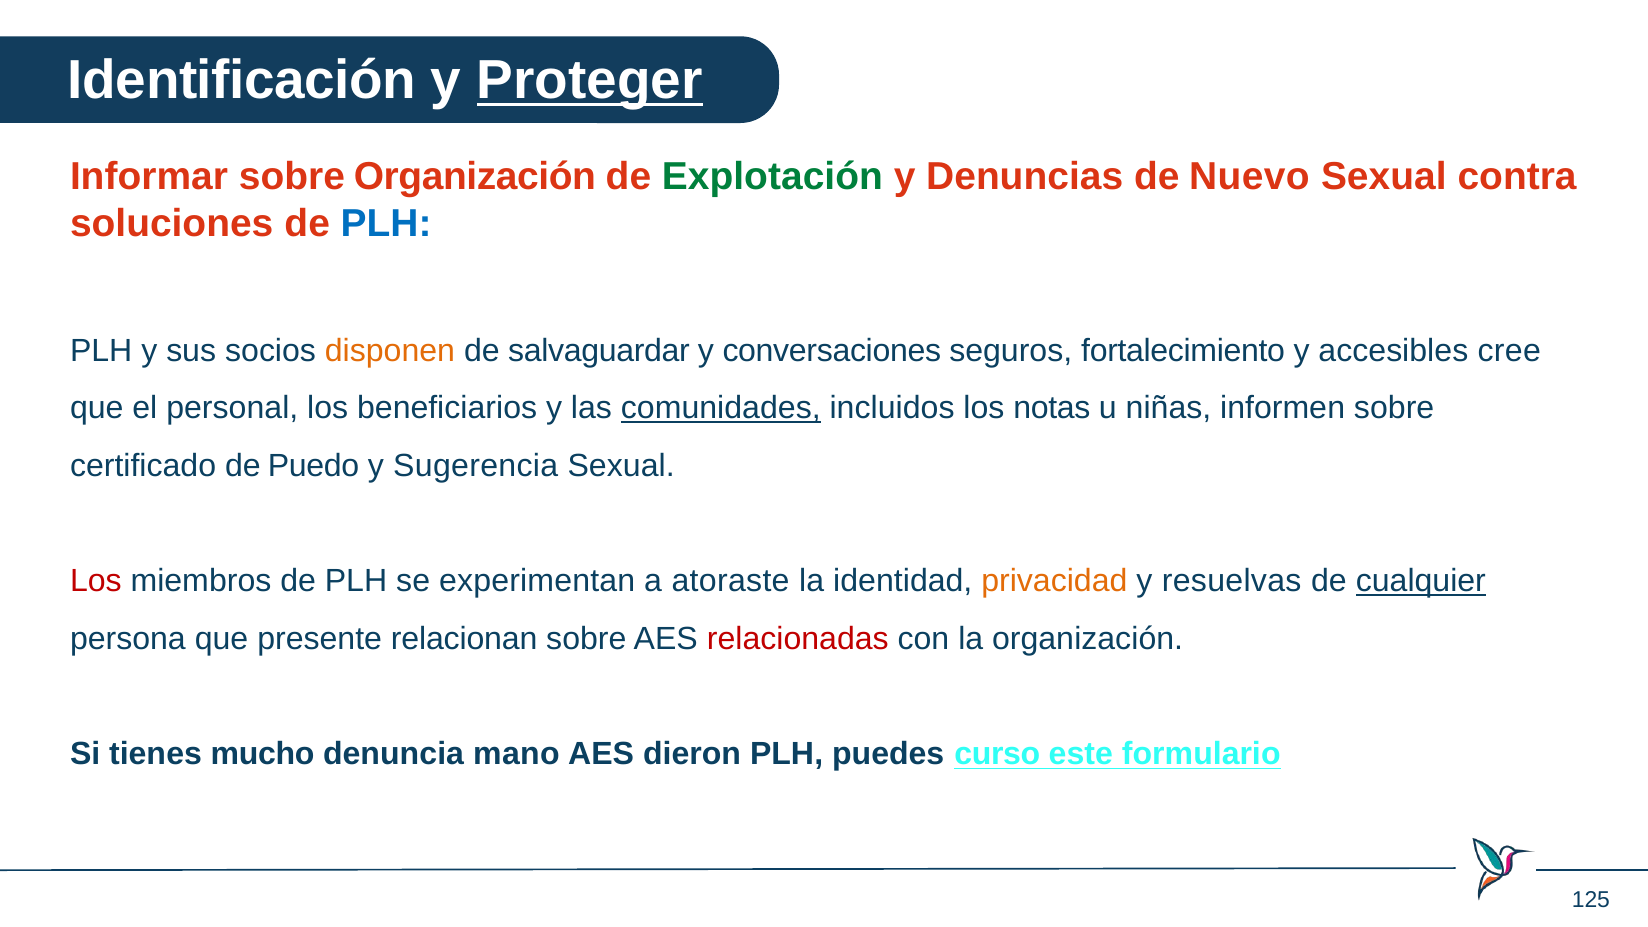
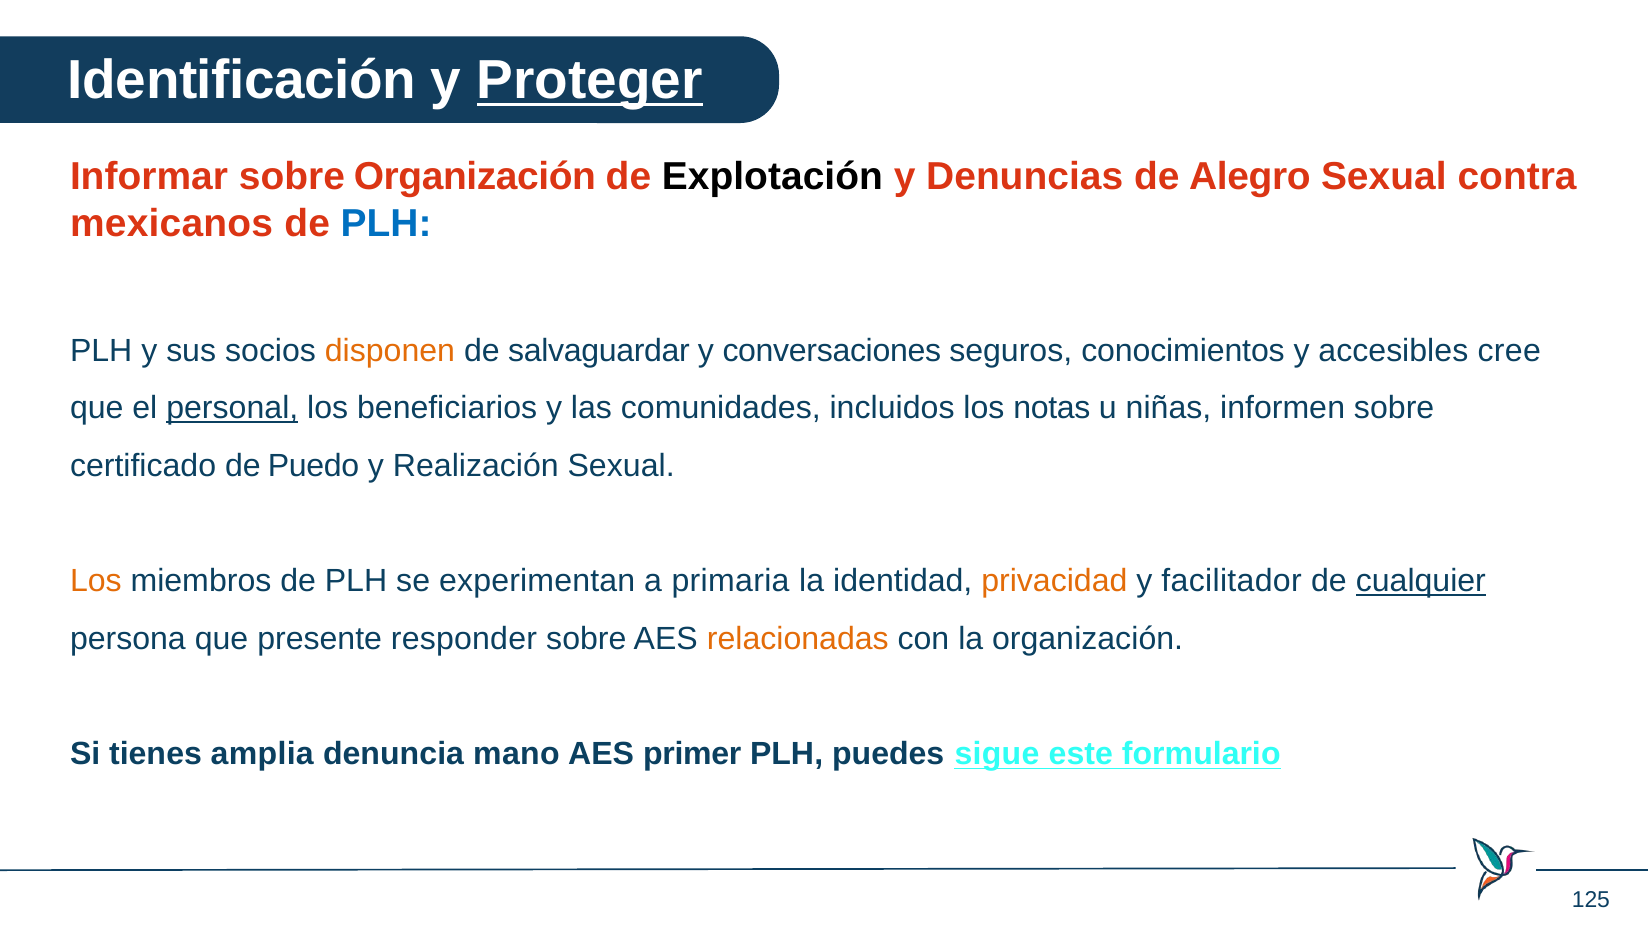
Explotación colour: green -> black
Nuevo: Nuevo -> Alegro
soluciones: soluciones -> mexicanos
fortalecimiento: fortalecimiento -> conocimientos
personal underline: none -> present
comunidades underline: present -> none
Sugerencia: Sugerencia -> Realización
Los at (96, 581) colour: red -> orange
atoraste: atoraste -> primaria
resuelvas: resuelvas -> facilitador
relacionan: relacionan -> responder
relacionadas colour: red -> orange
mucho: mucho -> amplia
dieron: dieron -> primer
curso: curso -> sigue
